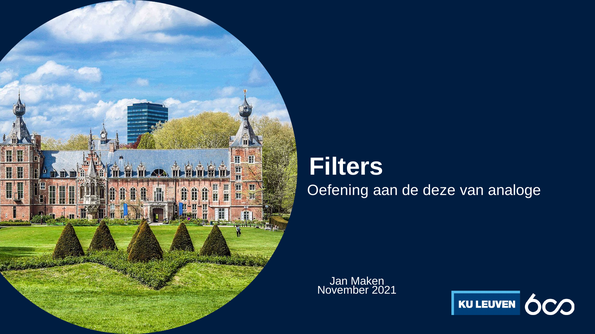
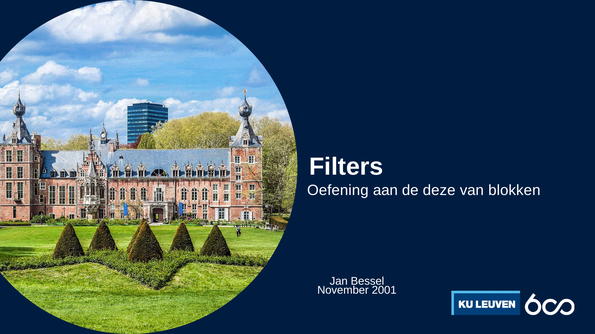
analoge: analoge -> blokken
Maken: Maken -> Bessel
2021: 2021 -> 2001
